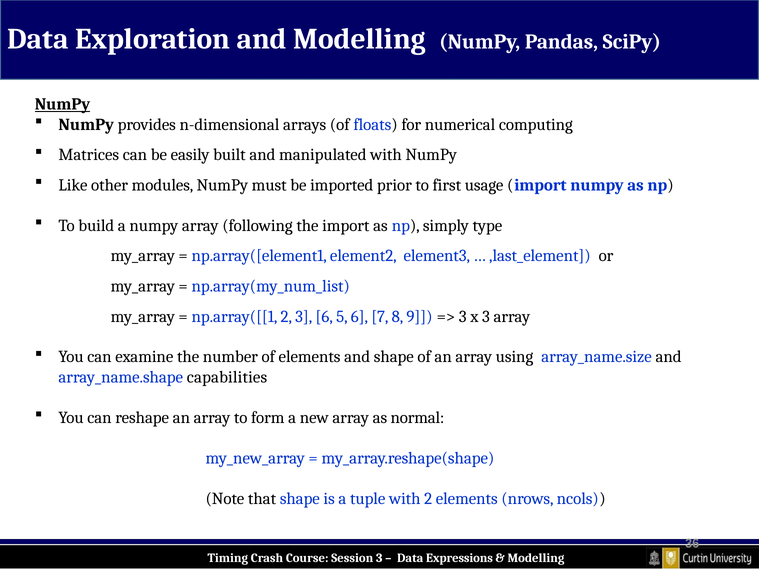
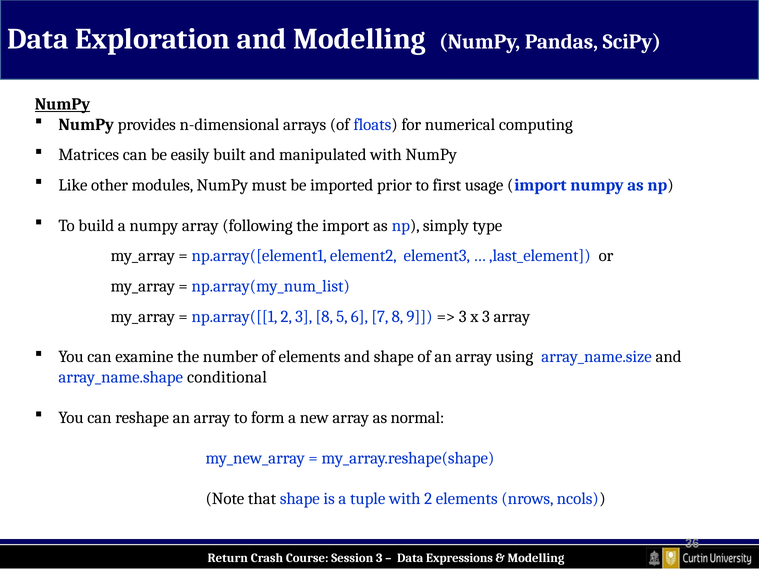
3 6: 6 -> 8
capabilities: capabilities -> conditional
Timing: Timing -> Return
